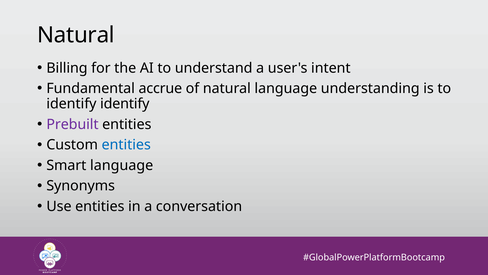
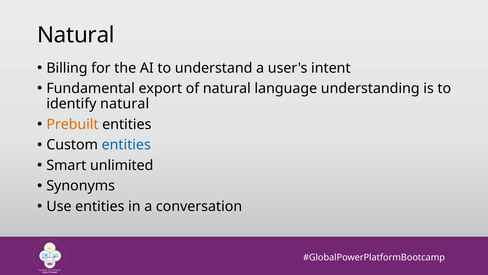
accrue: accrue -> export
identify identify: identify -> natural
Prebuilt colour: purple -> orange
Smart language: language -> unlimited
